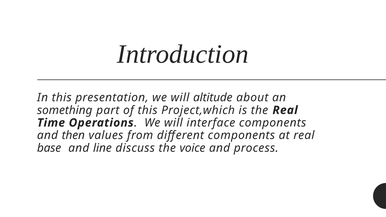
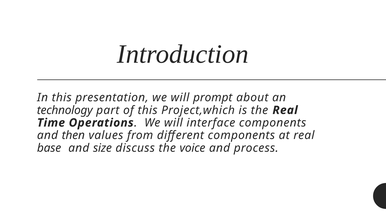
altitude: altitude -> prompt
something: something -> technology
line: line -> size
